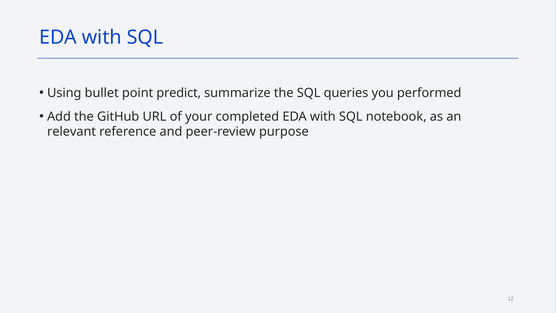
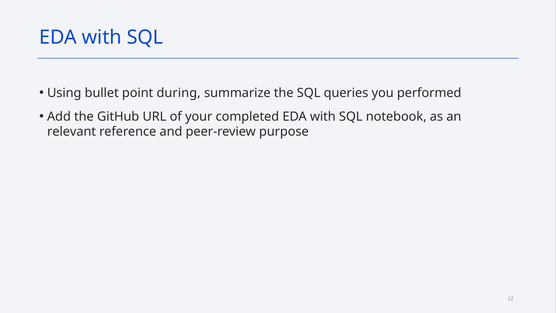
predict: predict -> during
